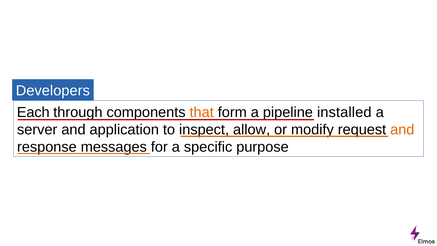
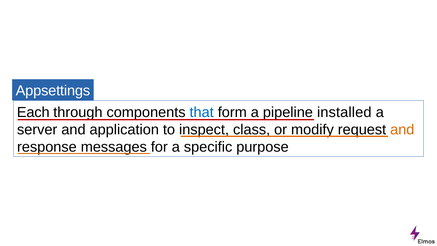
Developers: Developers -> Appsettings
that colour: orange -> blue
allow: allow -> class
